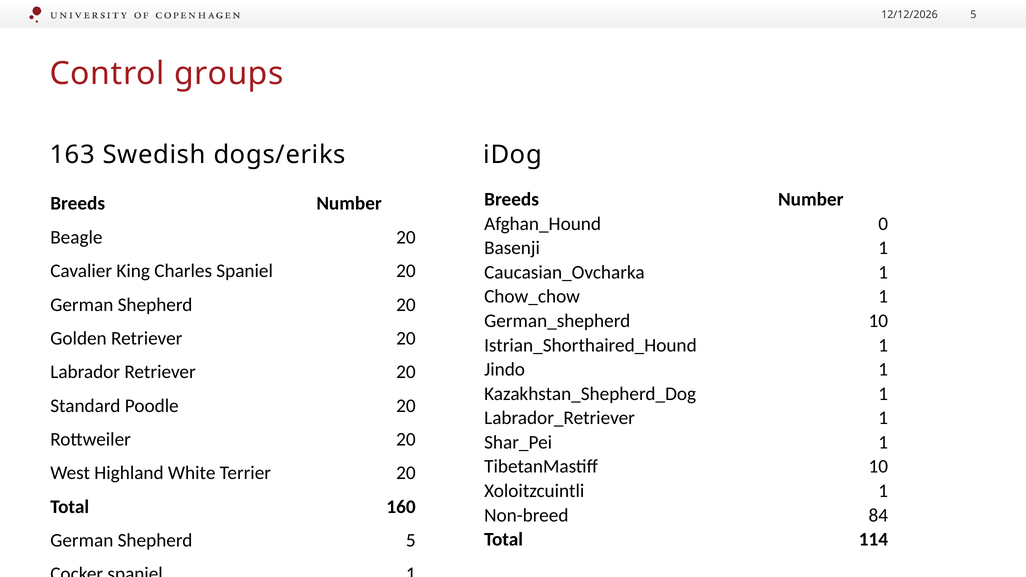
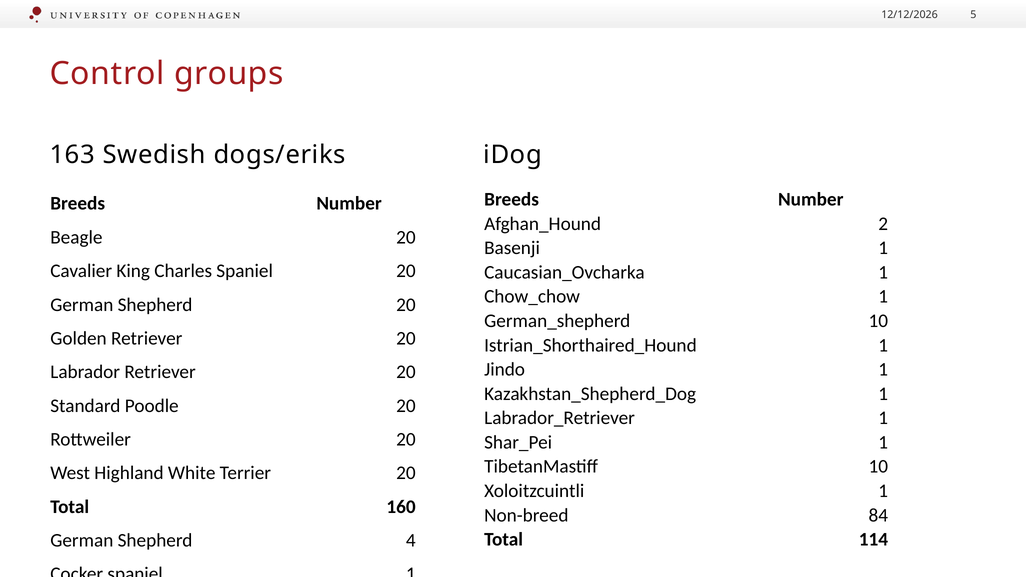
0: 0 -> 2
Shepherd 5: 5 -> 4
